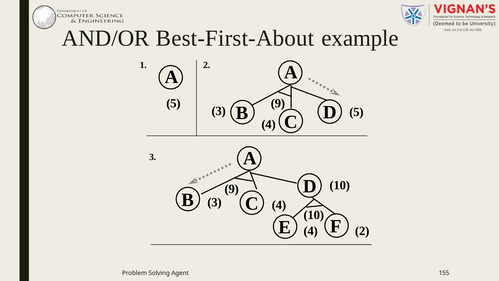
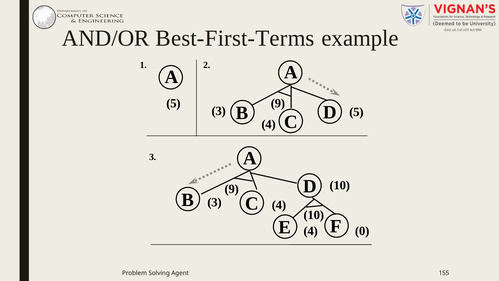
Best-First-About: Best-First-About -> Best-First-Terms
F 2: 2 -> 0
